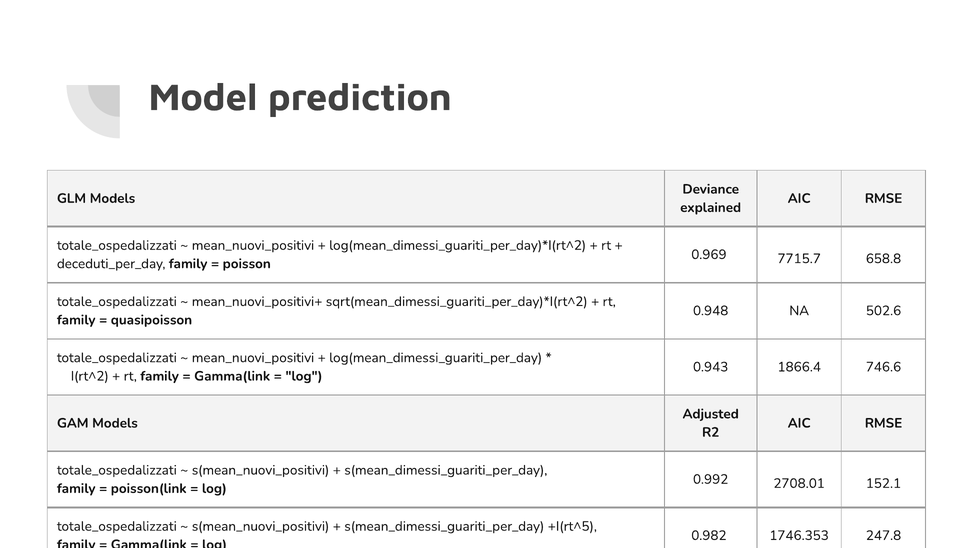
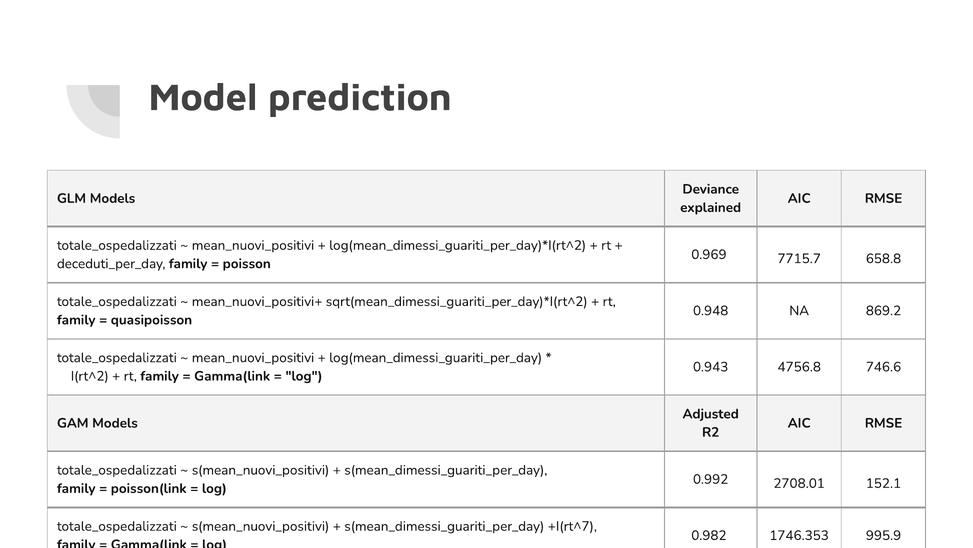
502.6: 502.6 -> 869.2
1866.4: 1866.4 -> 4756.8
+I(rt^5: +I(rt^5 -> +I(rt^7
247.8: 247.8 -> 995.9
